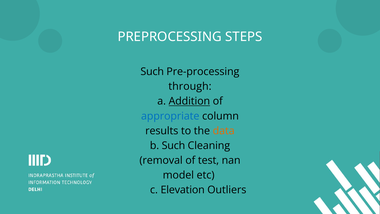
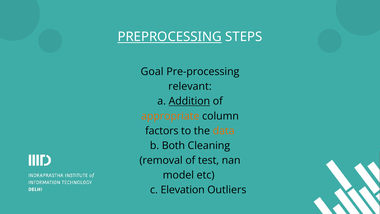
PREPROCESSING underline: none -> present
Such at (152, 72): Such -> Goal
through: through -> relevant
appropriate colour: blue -> orange
results: results -> factors
b Such: Such -> Both
